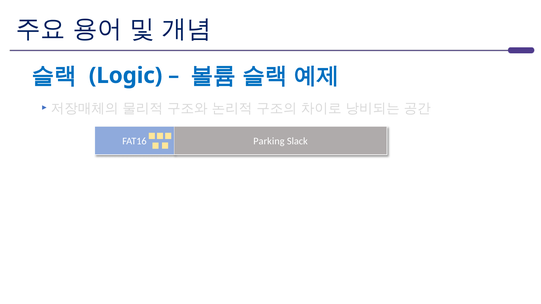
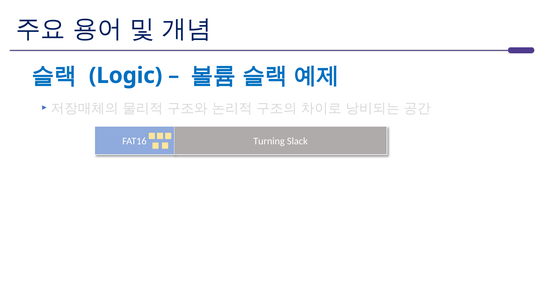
Parking: Parking -> Turning
